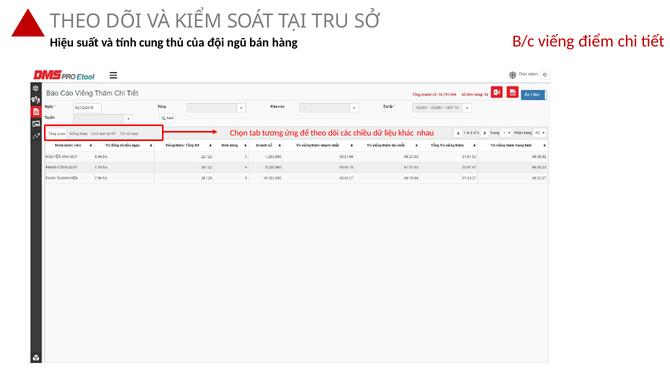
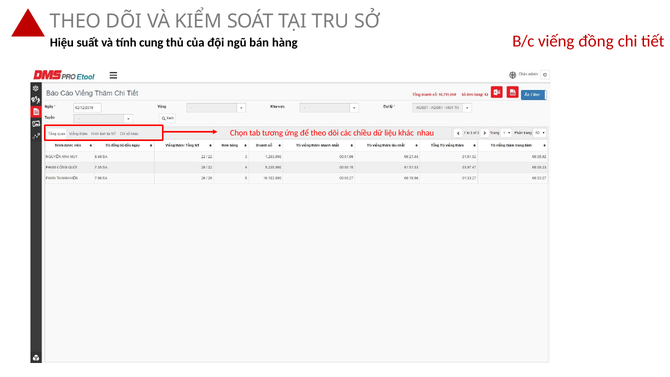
điểm: điểm -> đồng
